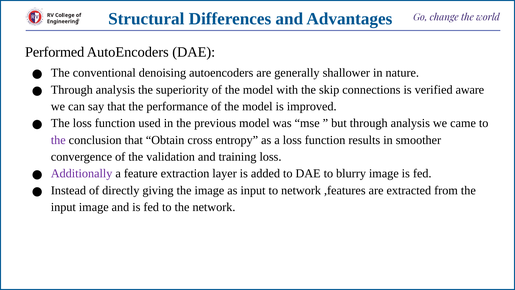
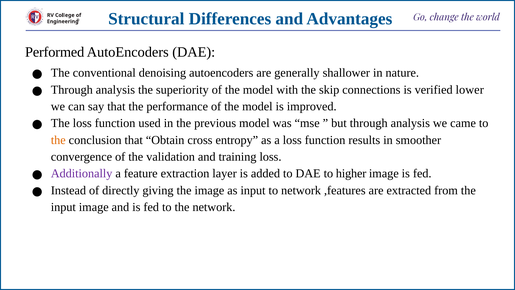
aware: aware -> lower
the at (58, 140) colour: purple -> orange
blurry: blurry -> higher
